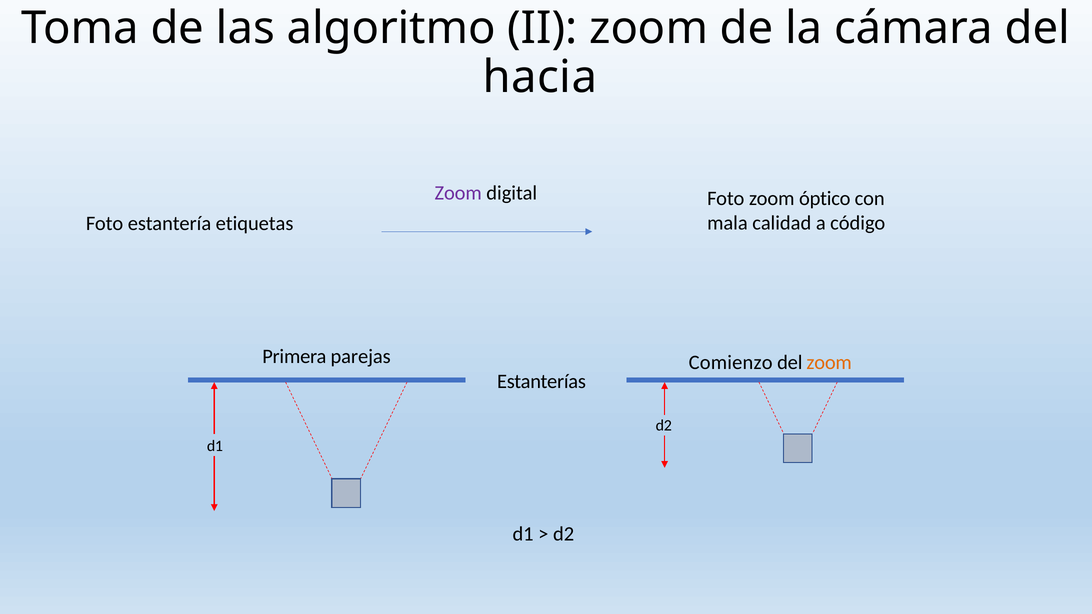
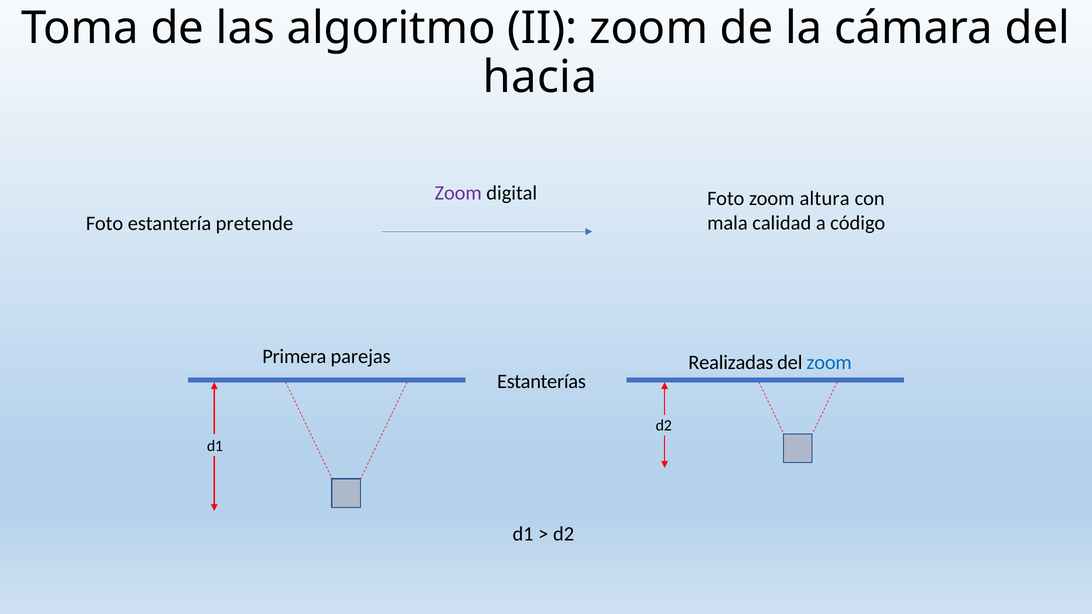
óptico: óptico -> altura
etiquetas: etiquetas -> pretende
Comienzo: Comienzo -> Realizadas
zoom at (829, 362) colour: orange -> blue
